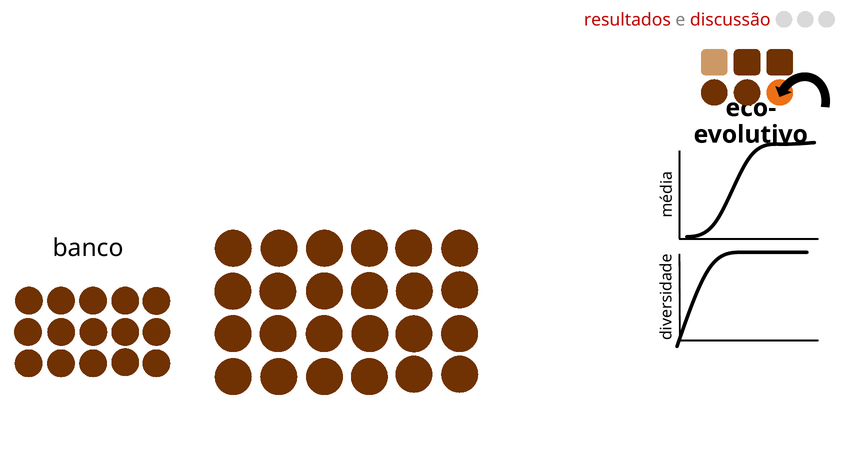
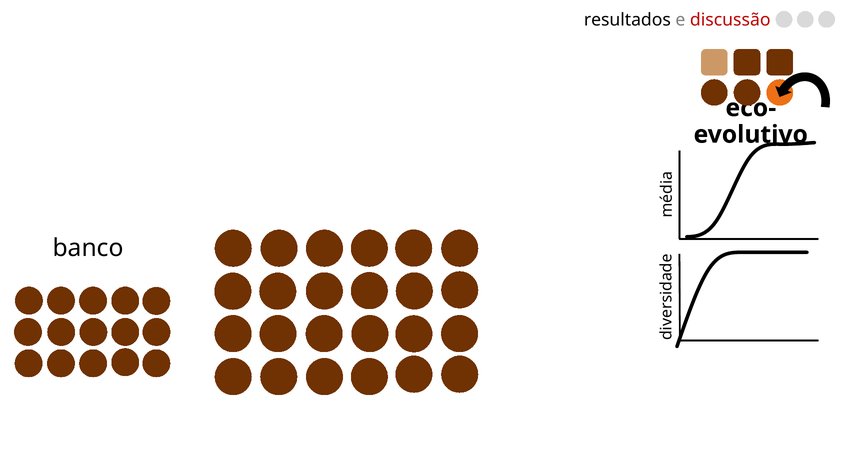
resultados colour: red -> black
